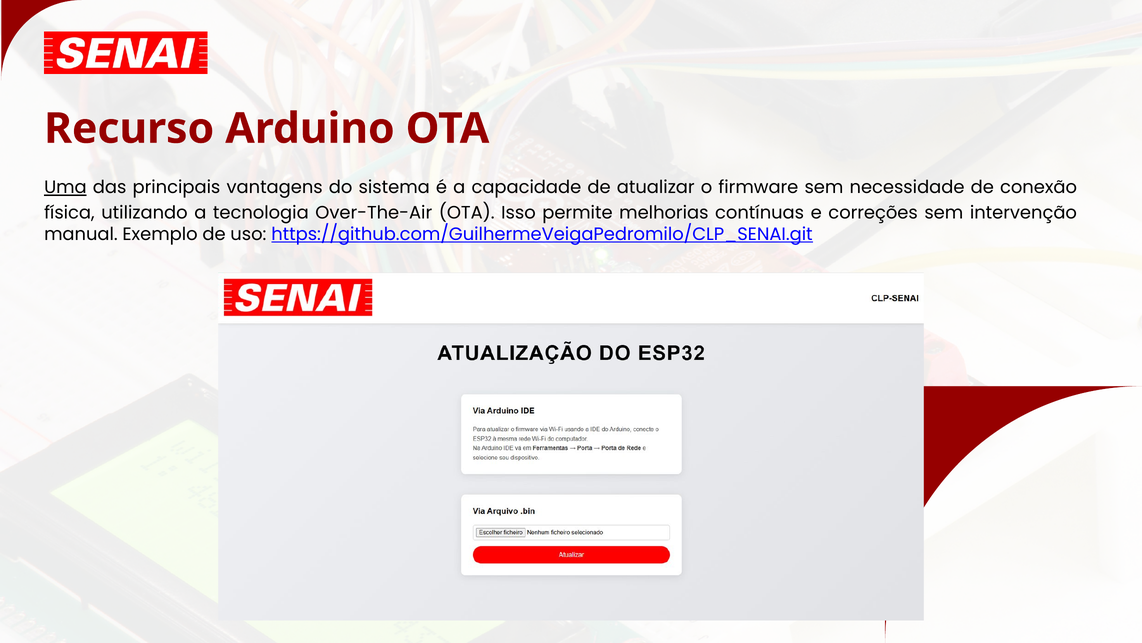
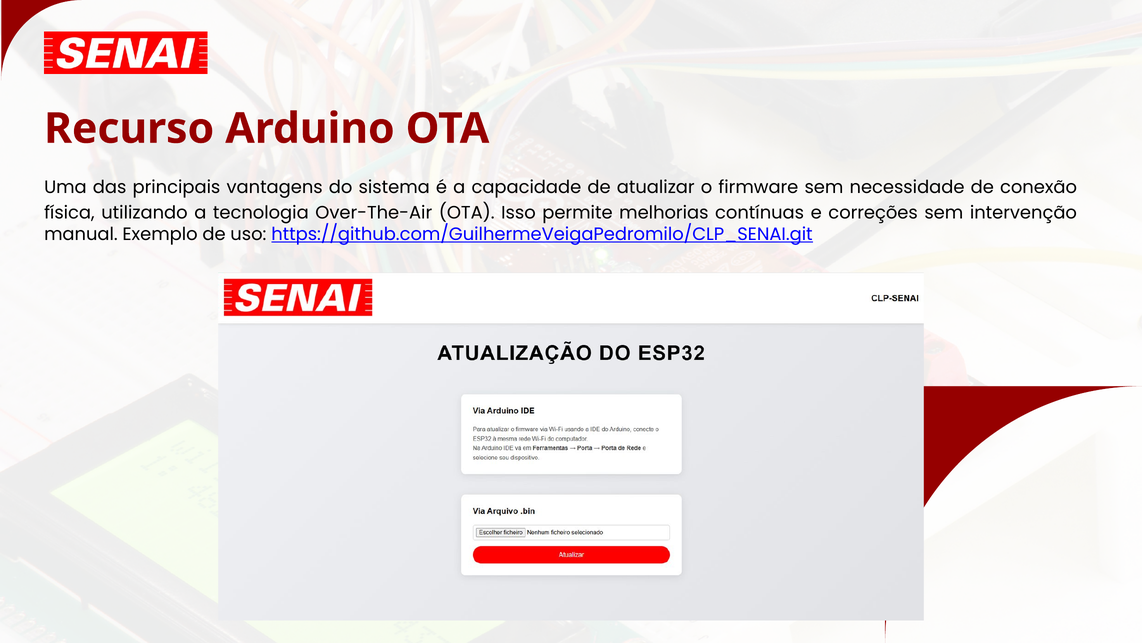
Uma underline: present -> none
